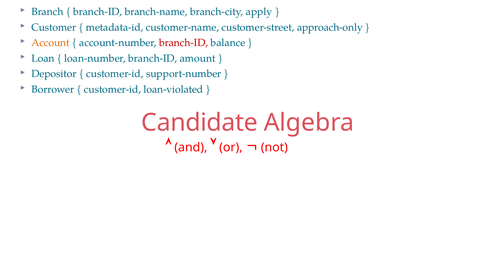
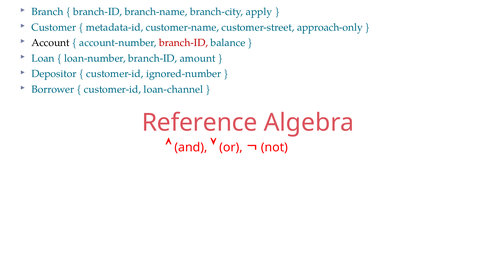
Account colour: orange -> black
support-number: support-number -> ignored-number
loan-violated: loan-violated -> loan-channel
Candidate: Candidate -> Reference
